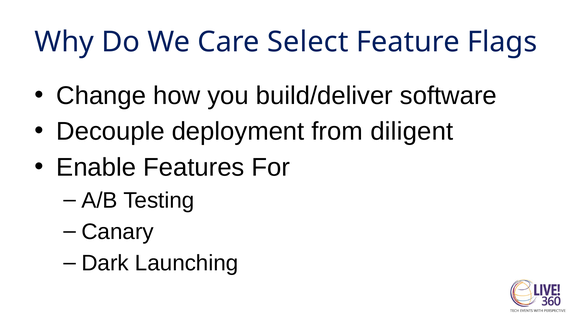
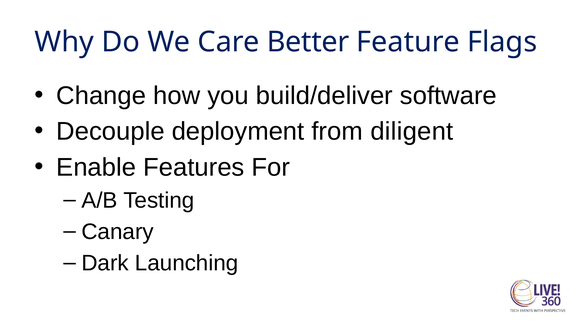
Select: Select -> Better
